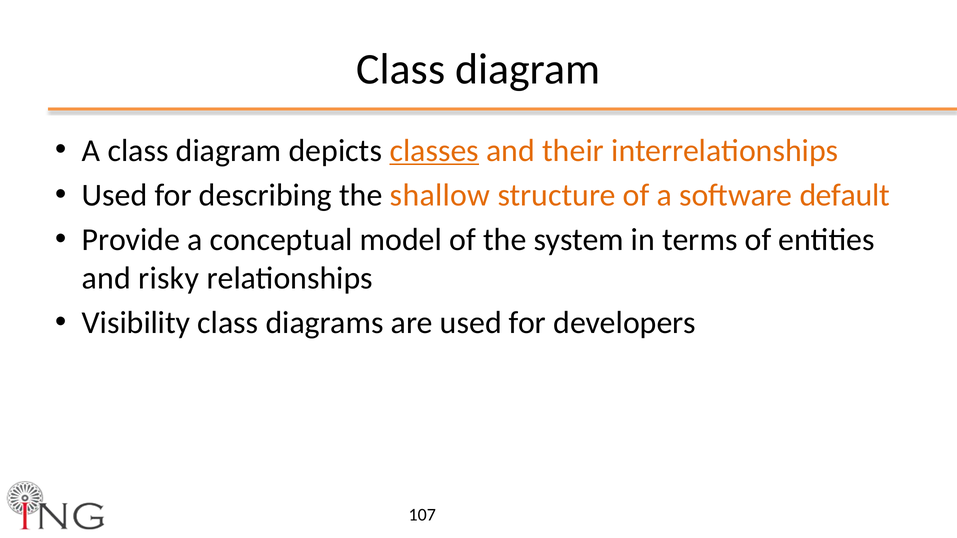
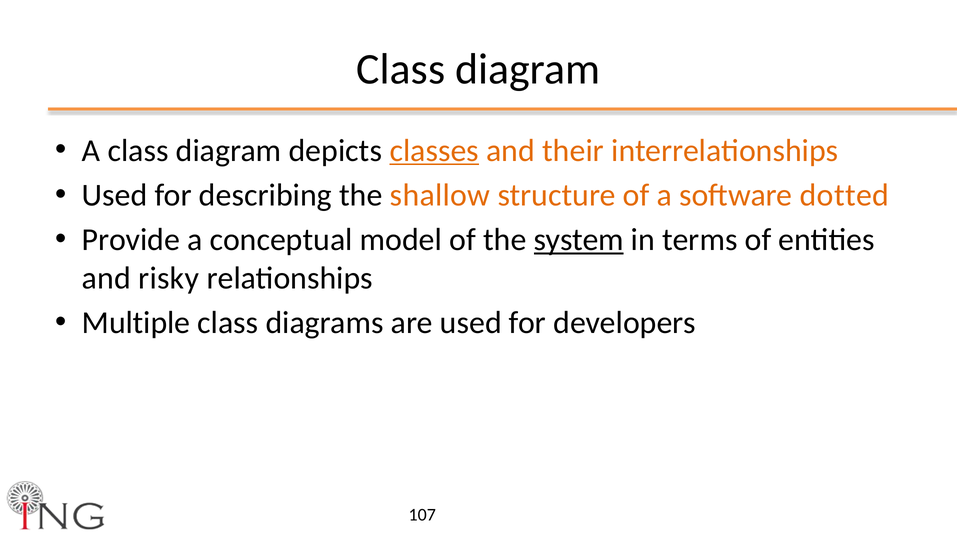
default: default -> dotted
system underline: none -> present
Visibility: Visibility -> Multiple
